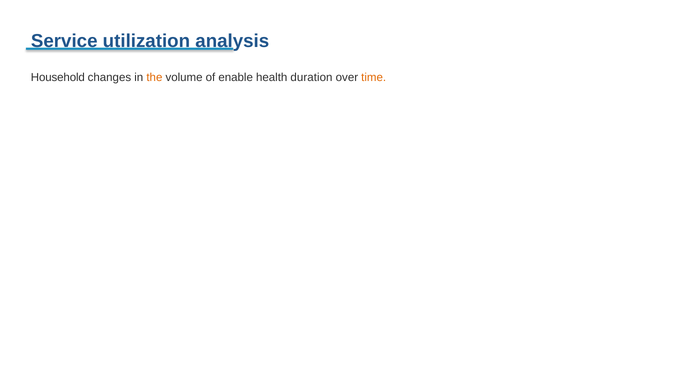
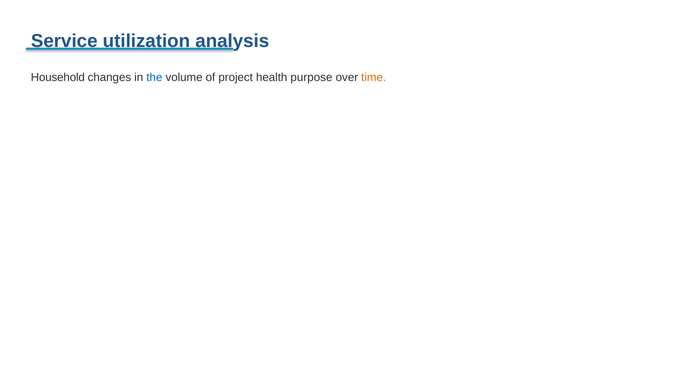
the colour: orange -> blue
enable: enable -> project
duration: duration -> purpose
